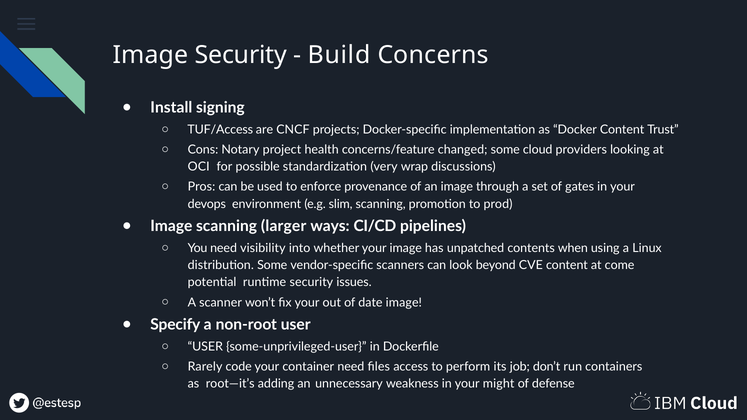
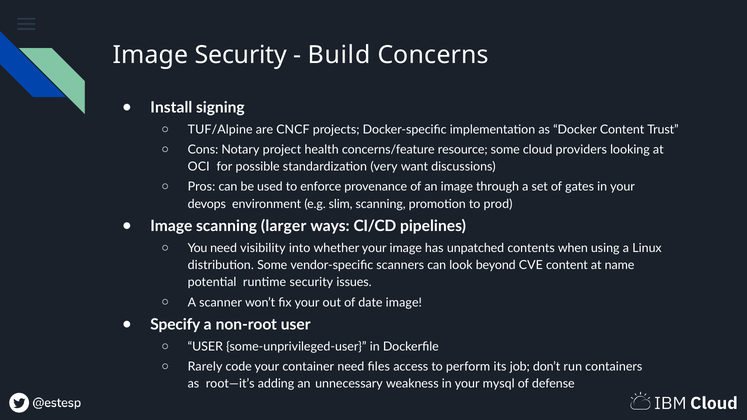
TUF/Access: TUF/Access -> TUF/Alpine
changed: changed -> resource
wrap: wrap -> want
come: come -> name
might: might -> mysql
